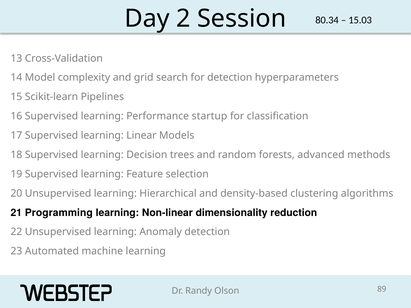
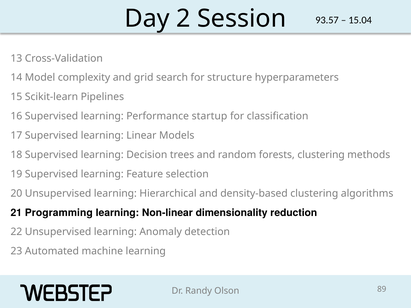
80.34: 80.34 -> 93.57
15.03: 15.03 -> 15.04
for detection: detection -> structure
forests advanced: advanced -> clustering
